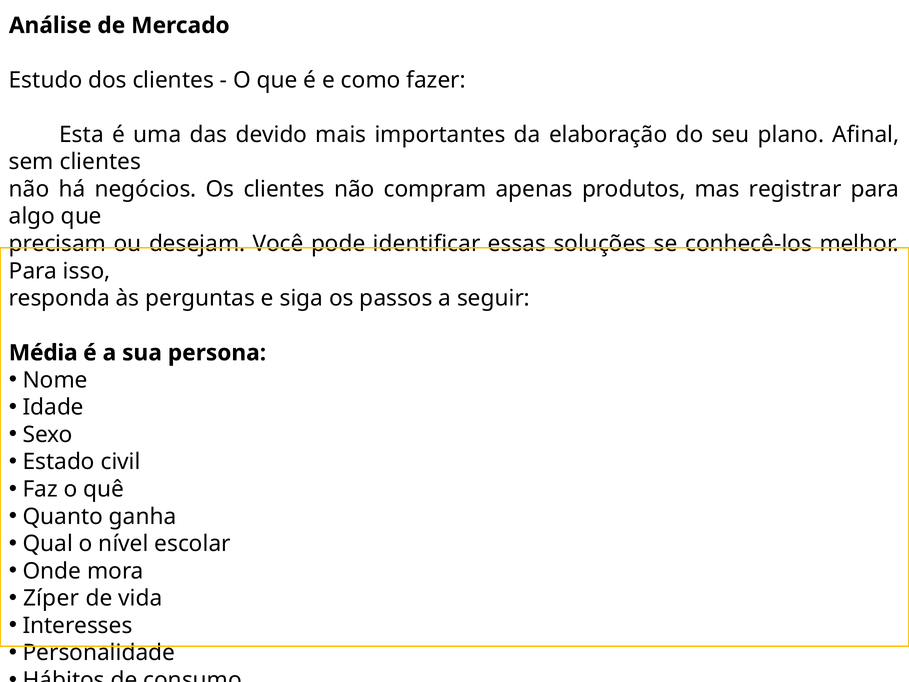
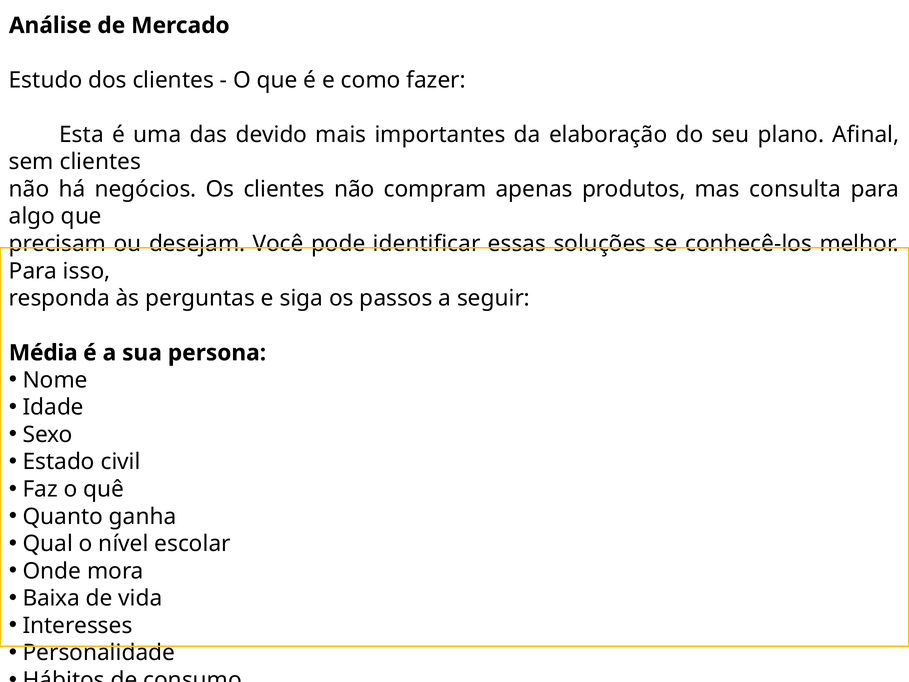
registrar: registrar -> consulta
Zíper: Zíper -> Baixa
